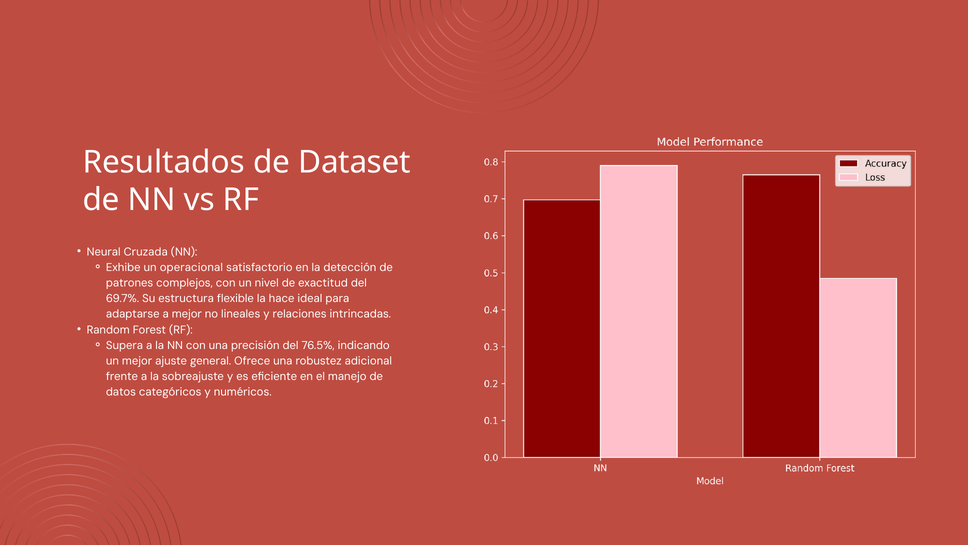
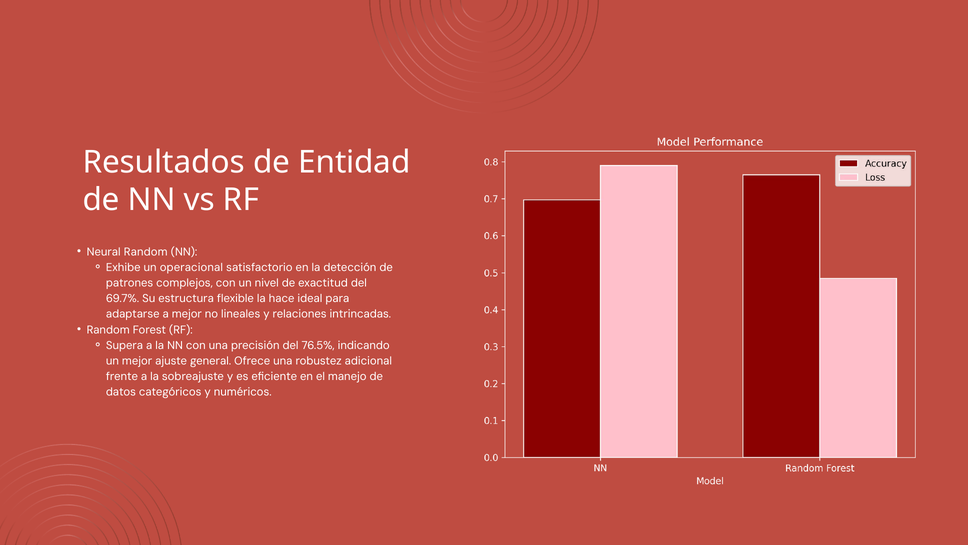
Dataset: Dataset -> Entidad
Neural Cruzada: Cruzada -> Random
